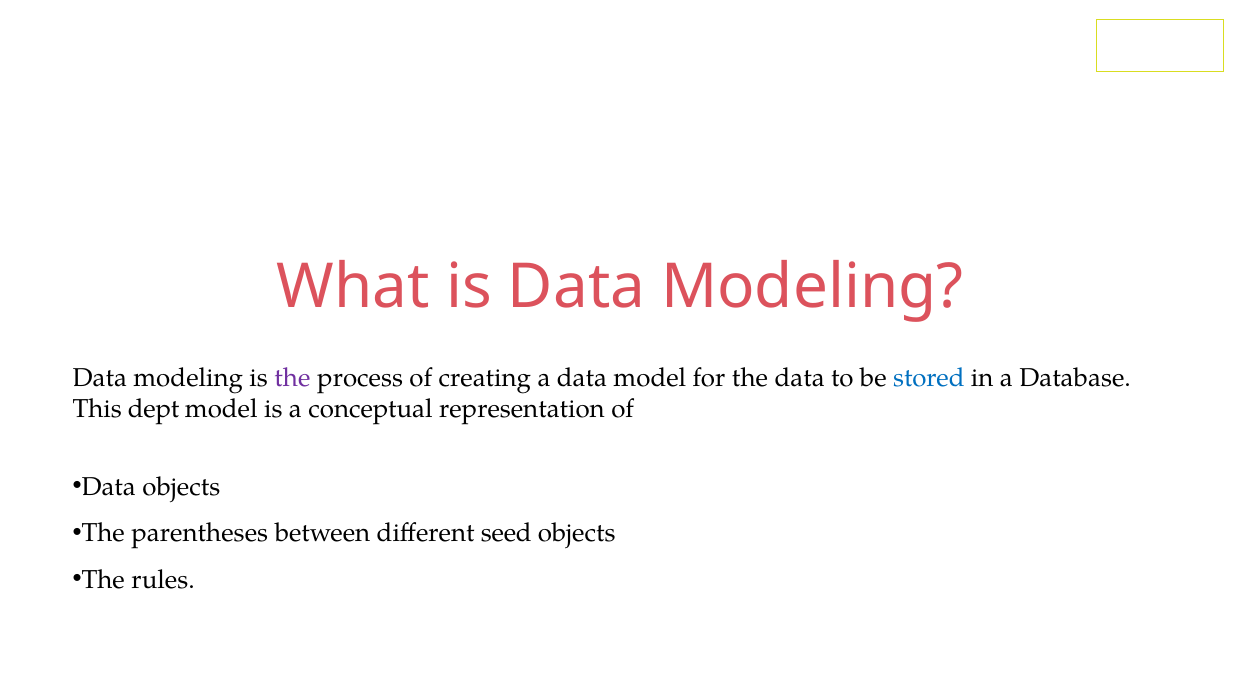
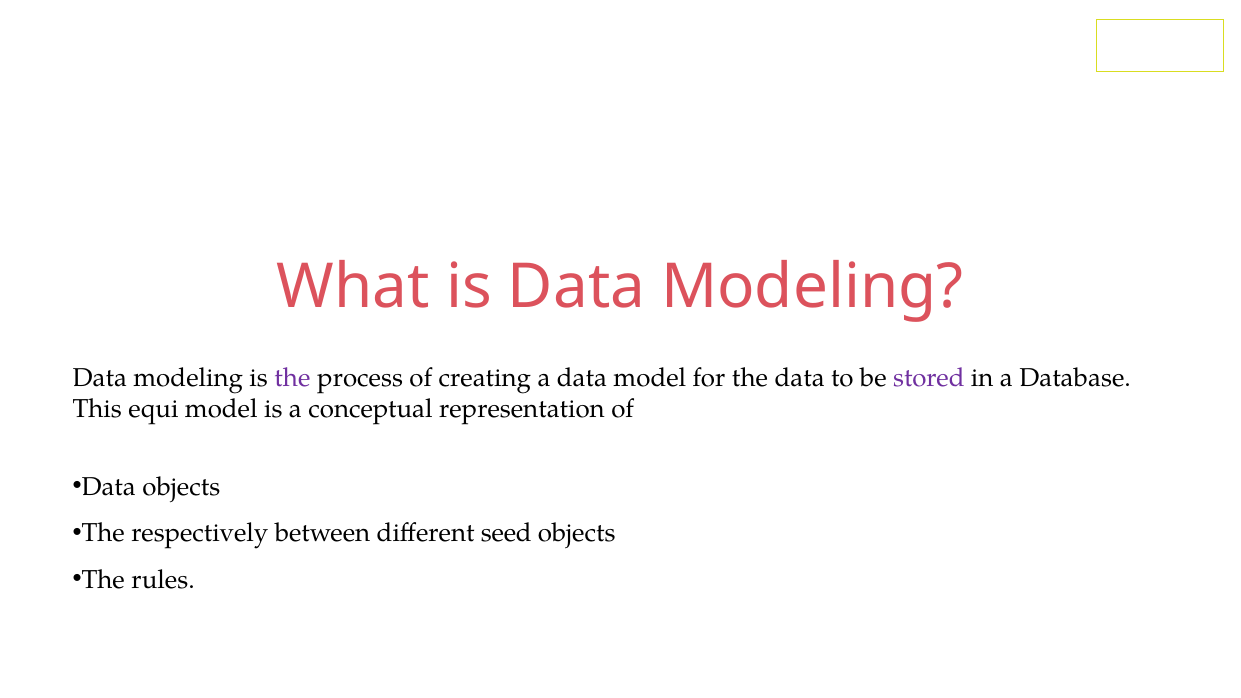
stored colour: blue -> purple
dept: dept -> equi
parentheses: parentheses -> respectively
